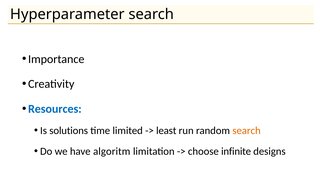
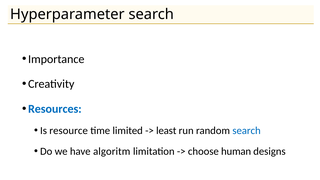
solutions: solutions -> resource
search at (247, 131) colour: orange -> blue
infinite: infinite -> human
